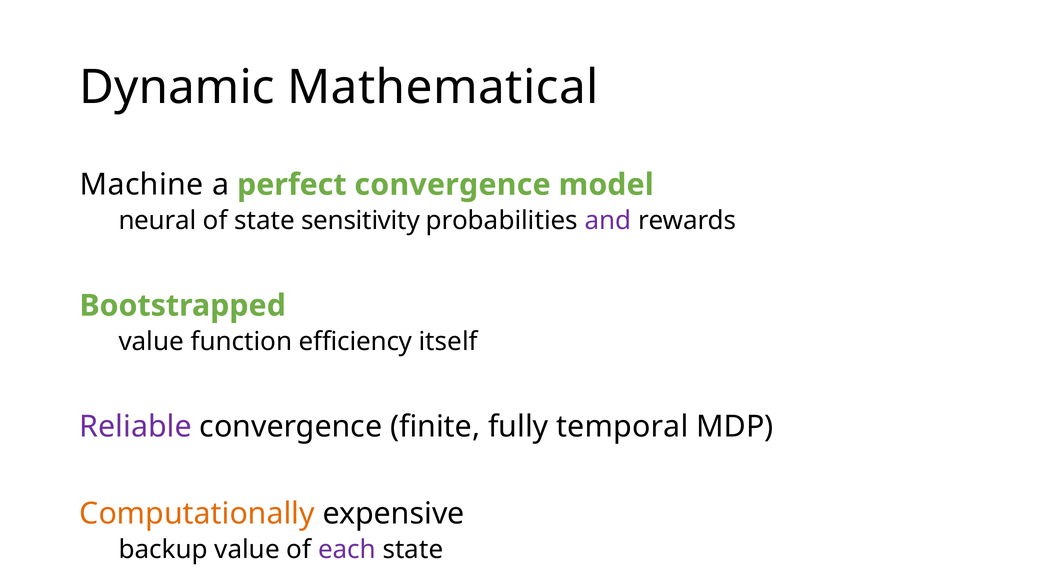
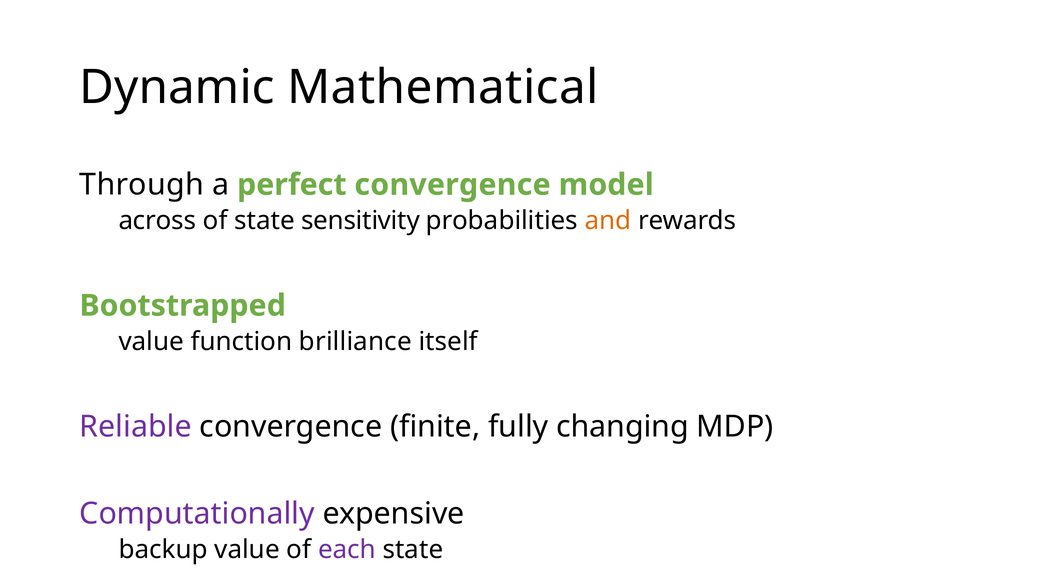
Machine: Machine -> Through
neural: neural -> across
and colour: purple -> orange
efficiency: efficiency -> brilliance
temporal: temporal -> changing
Computationally colour: orange -> purple
